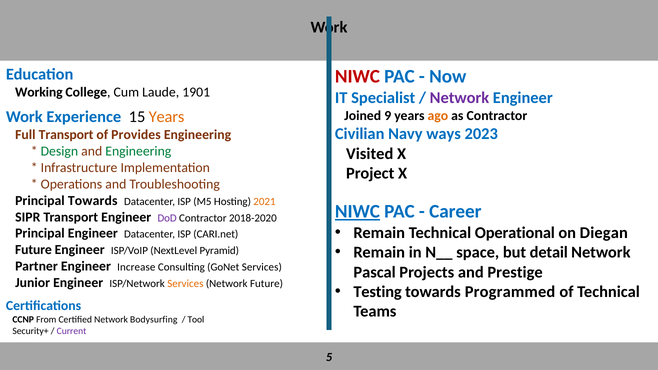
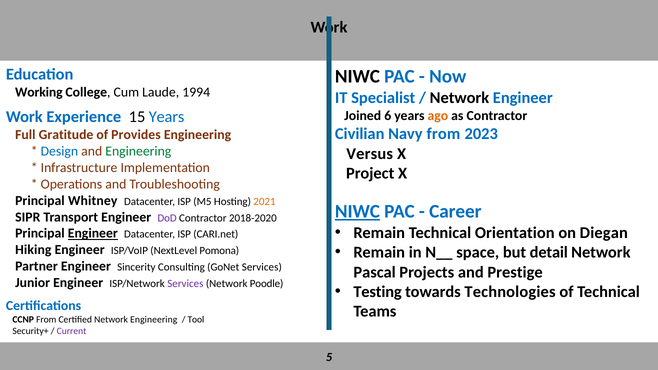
NIWC at (357, 77) colour: red -> black
1901: 1901 -> 1994
Network at (459, 98) colour: purple -> black
9: 9 -> 6
Years at (167, 117) colour: orange -> blue
Navy ways: ways -> from
Full Transport: Transport -> Gratitude
Design colour: green -> blue
Visited: Visited -> Versus
Principal Towards: Towards -> Whitney
Operational: Operational -> Orientation
Engineer at (93, 234) underline: none -> present
Future at (33, 250): Future -> Hiking
Pyramid: Pyramid -> Pomona
Increase: Increase -> Sincerity
Services at (185, 284) colour: orange -> purple
Network Future: Future -> Poodle
Programmed: Programmed -> Technologies
Network Bodysurfing: Bodysurfing -> Engineering
